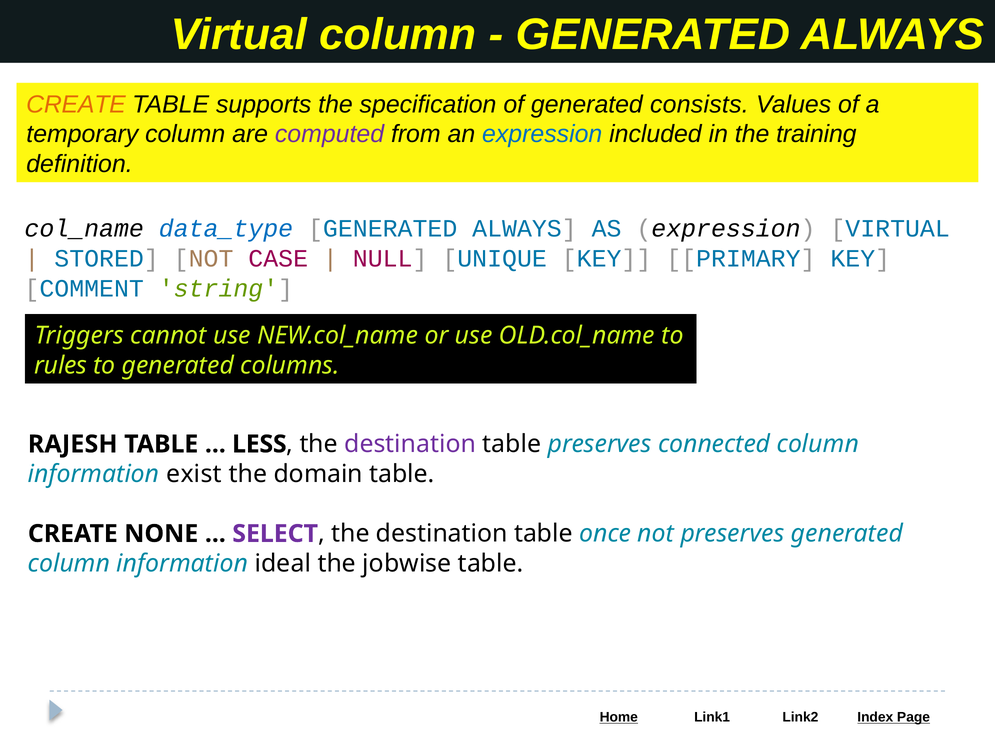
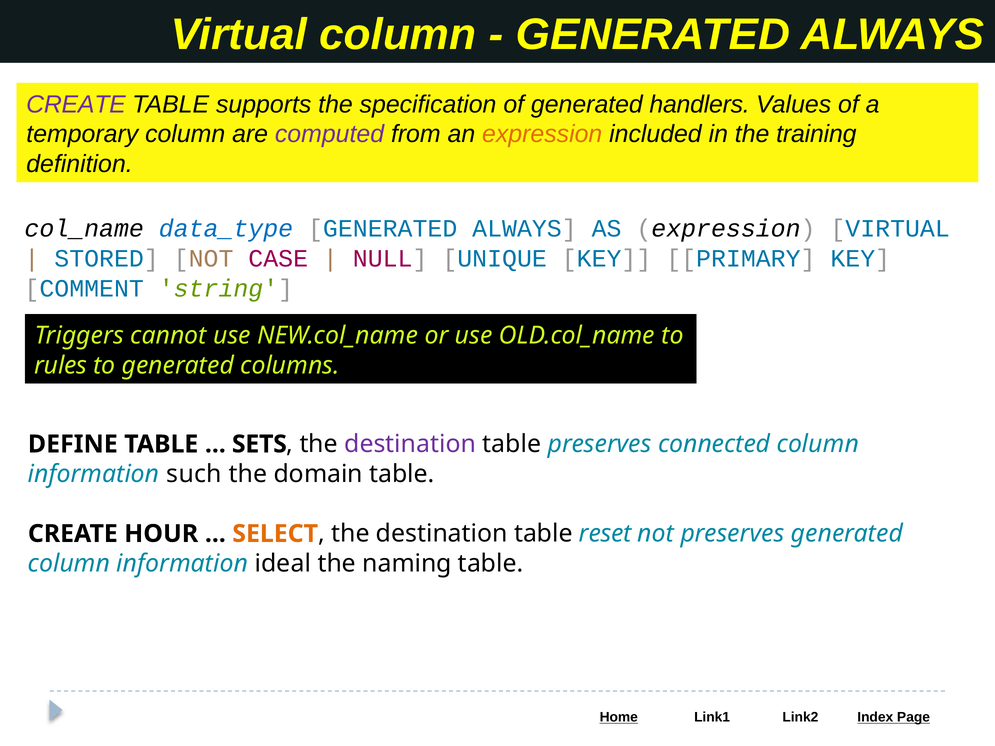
CREATE at (76, 104) colour: orange -> purple
consists: consists -> handlers
expression at (542, 134) colour: blue -> orange
RAJESH: RAJESH -> DEFINE
LESS: LESS -> SETS
exist: exist -> such
NONE: NONE -> HOUR
SELECT colour: purple -> orange
once: once -> reset
jobwise: jobwise -> naming
